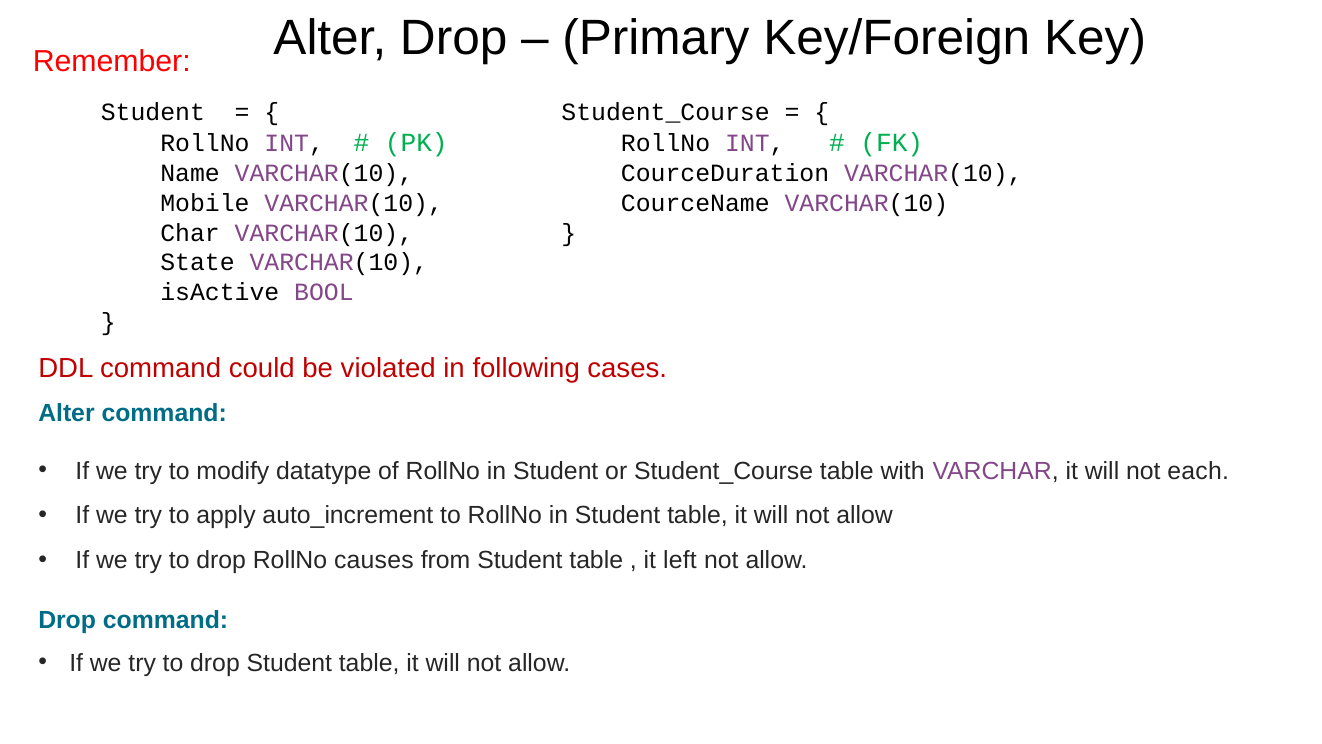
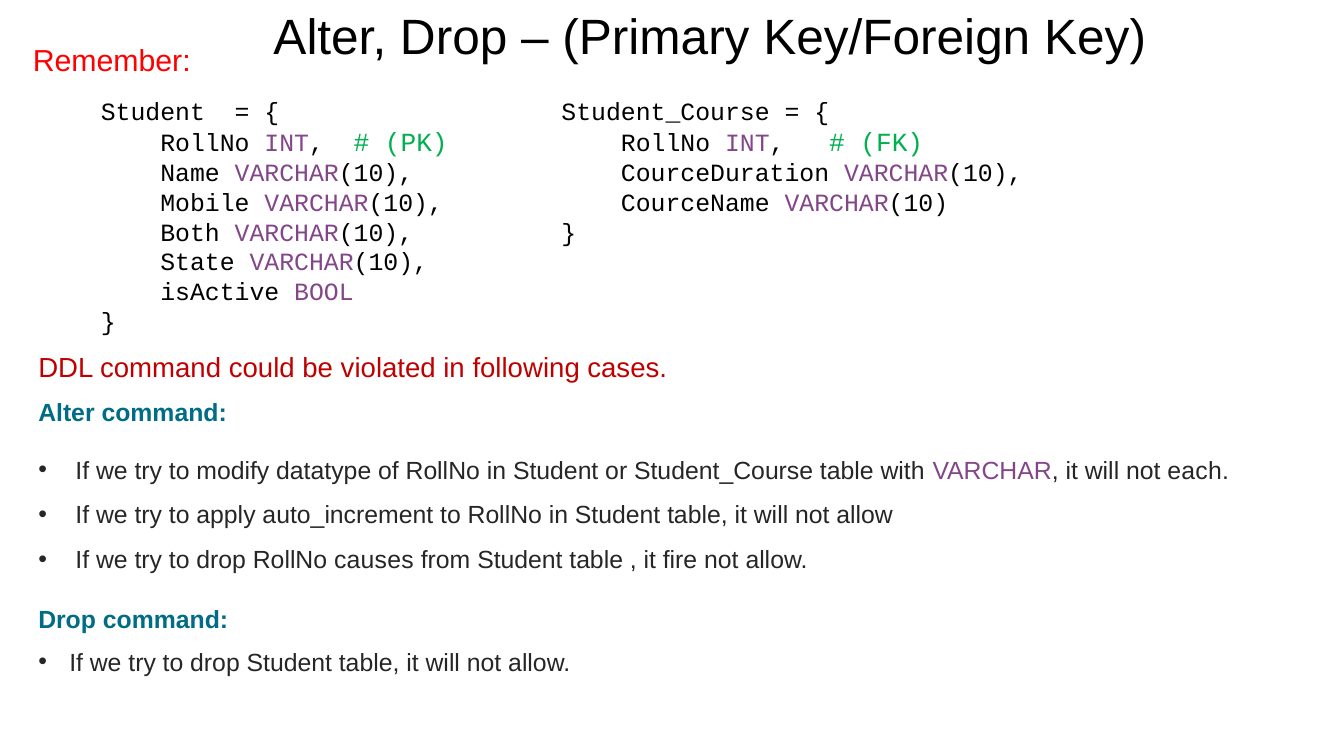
Char: Char -> Both
left: left -> fire
